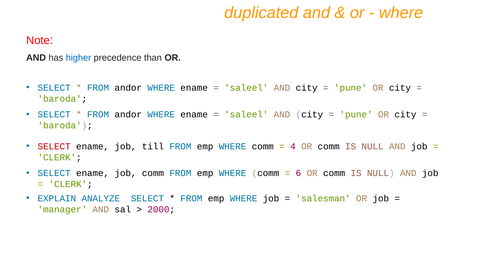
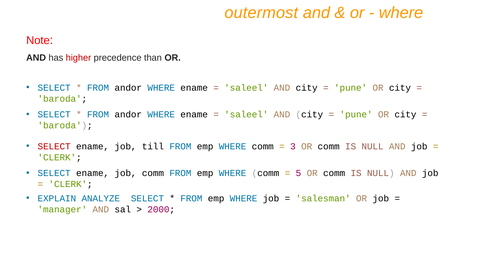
duplicated: duplicated -> outermost
higher colour: blue -> red
4: 4 -> 3
6: 6 -> 5
